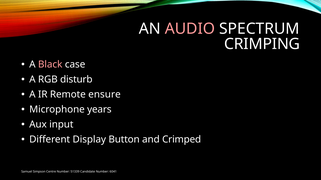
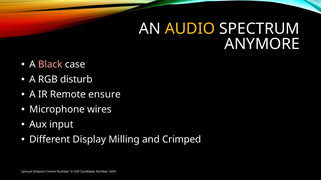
AUDIO colour: pink -> yellow
CRIMPING: CRIMPING -> ANYMORE
years: years -> wires
Button: Button -> Milling
